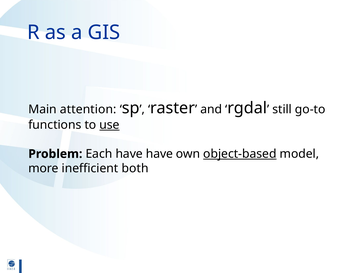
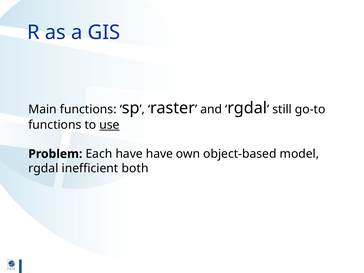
Main attention: attention -> functions
object-based underline: present -> none
more at (43, 168): more -> rgdal
